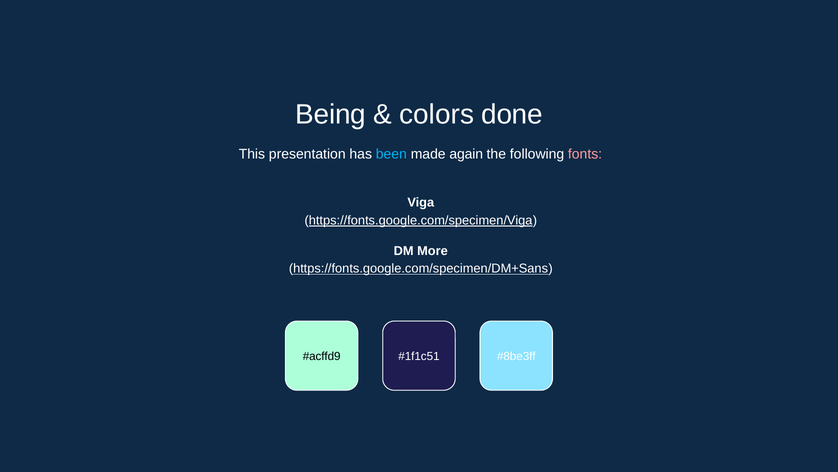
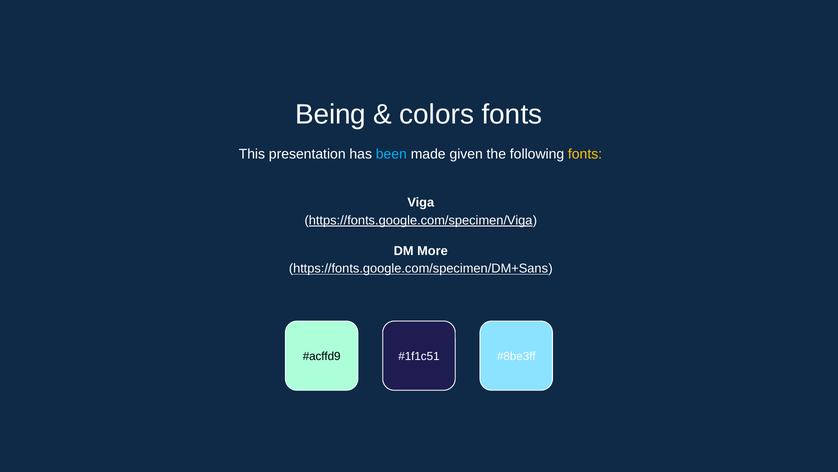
colors done: done -> fonts
again: again -> given
fonts at (585, 154) colour: pink -> yellow
